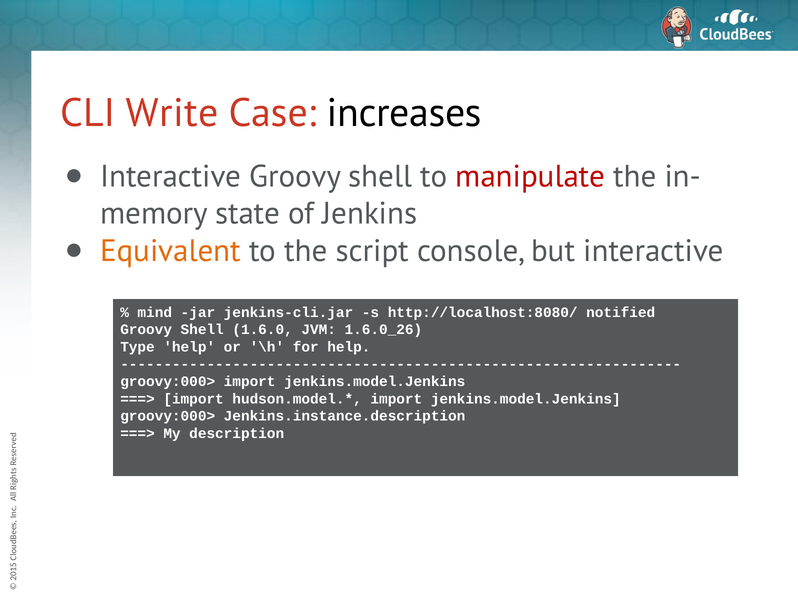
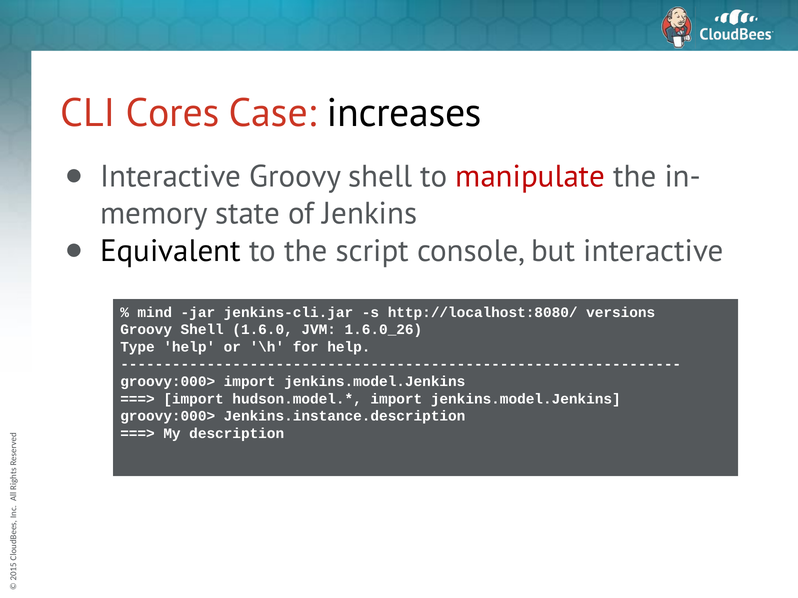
Write: Write -> Cores
Equivalent colour: orange -> black
notified: notified -> versions
